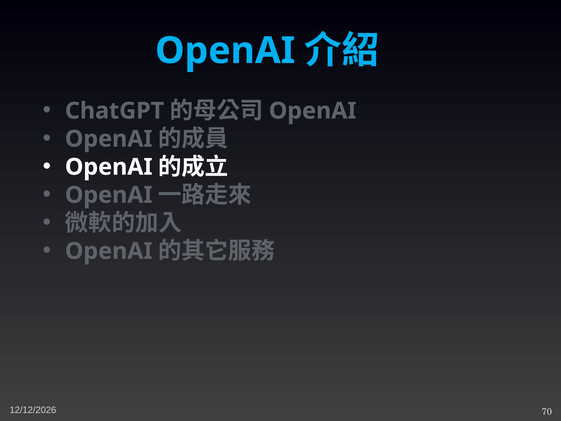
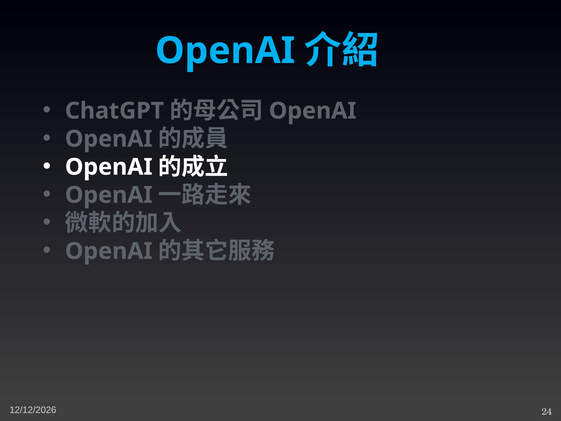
70: 70 -> 24
